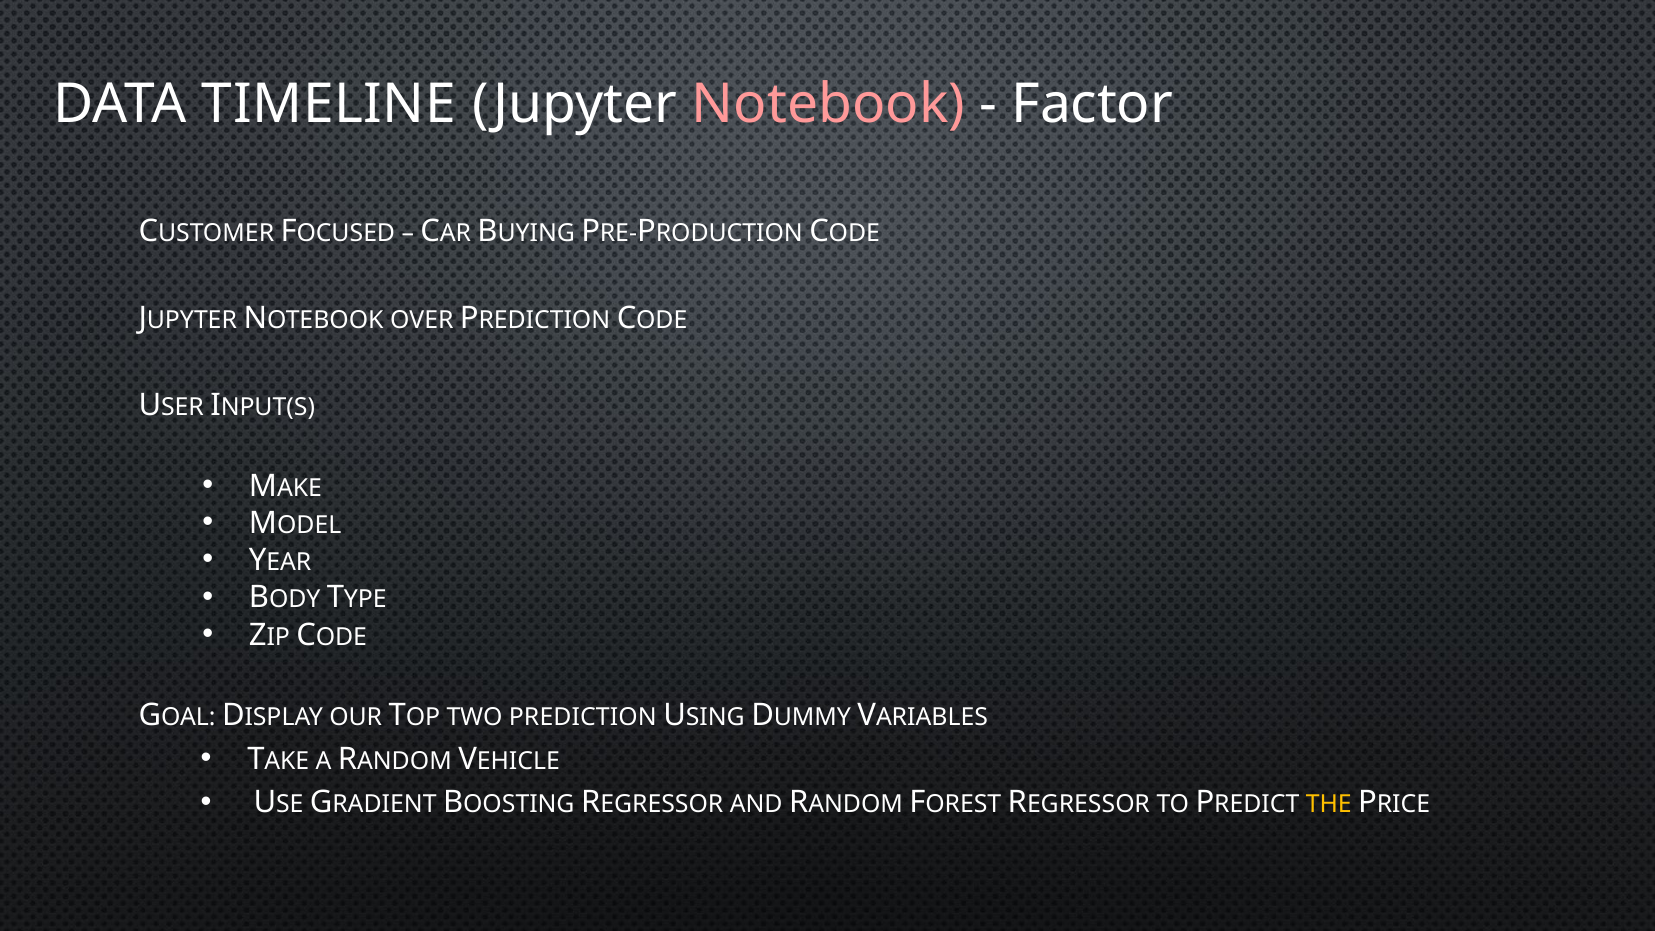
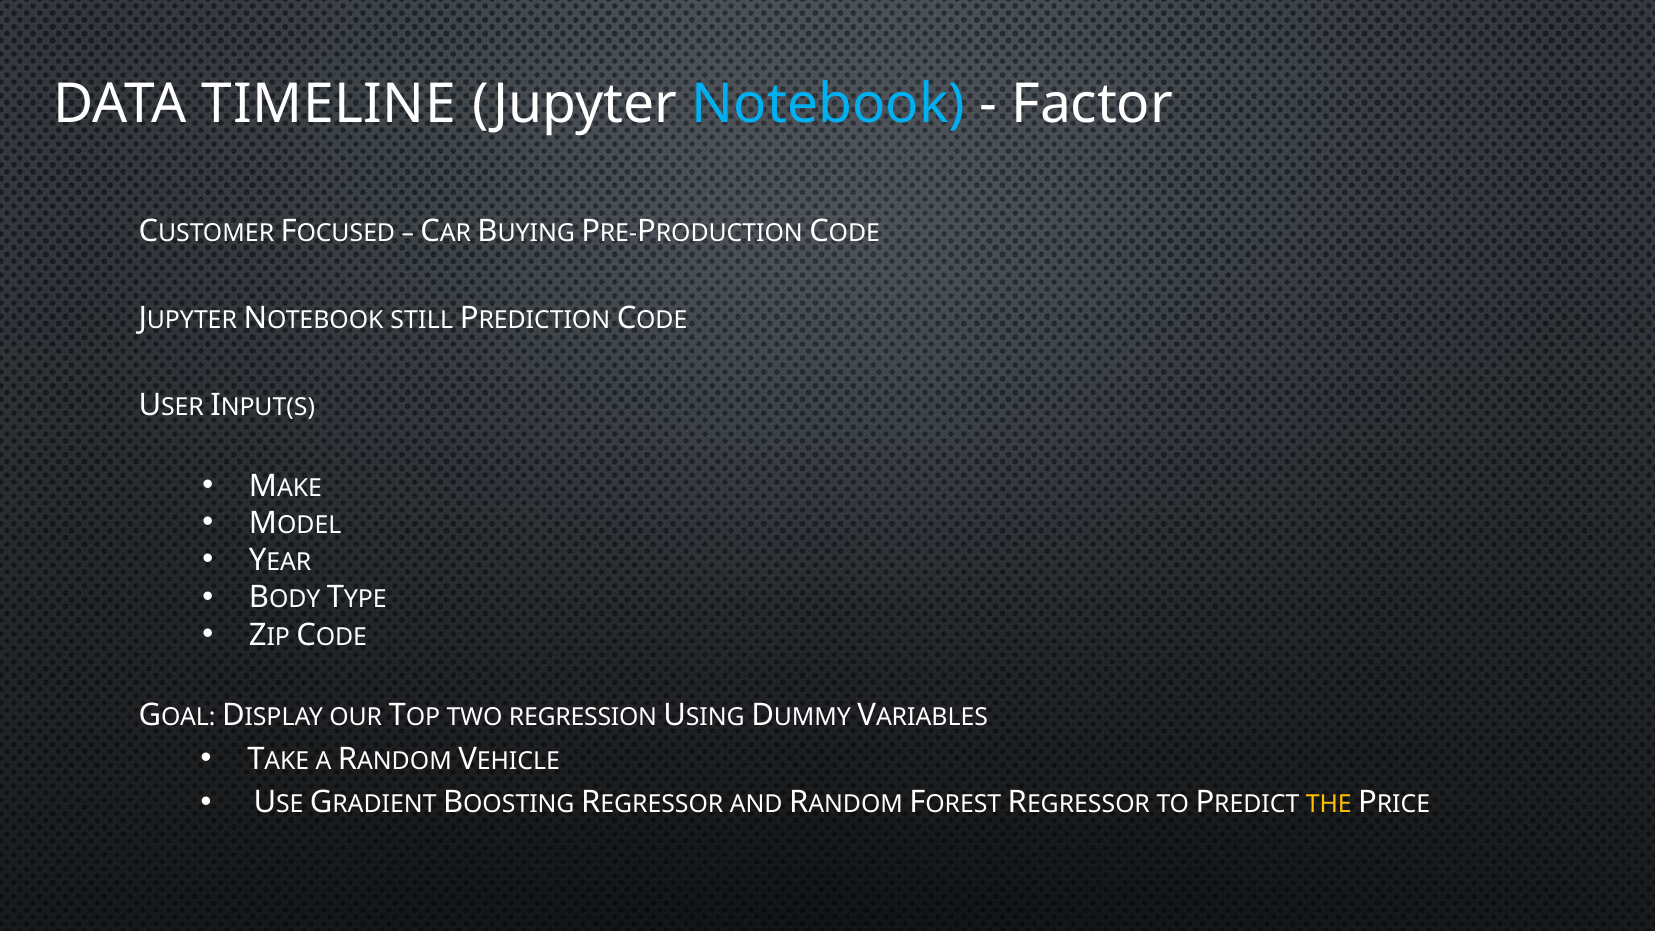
Notebook colour: pink -> light blue
OVER: OVER -> STILL
PREDICTION: PREDICTION -> REGRESSION
